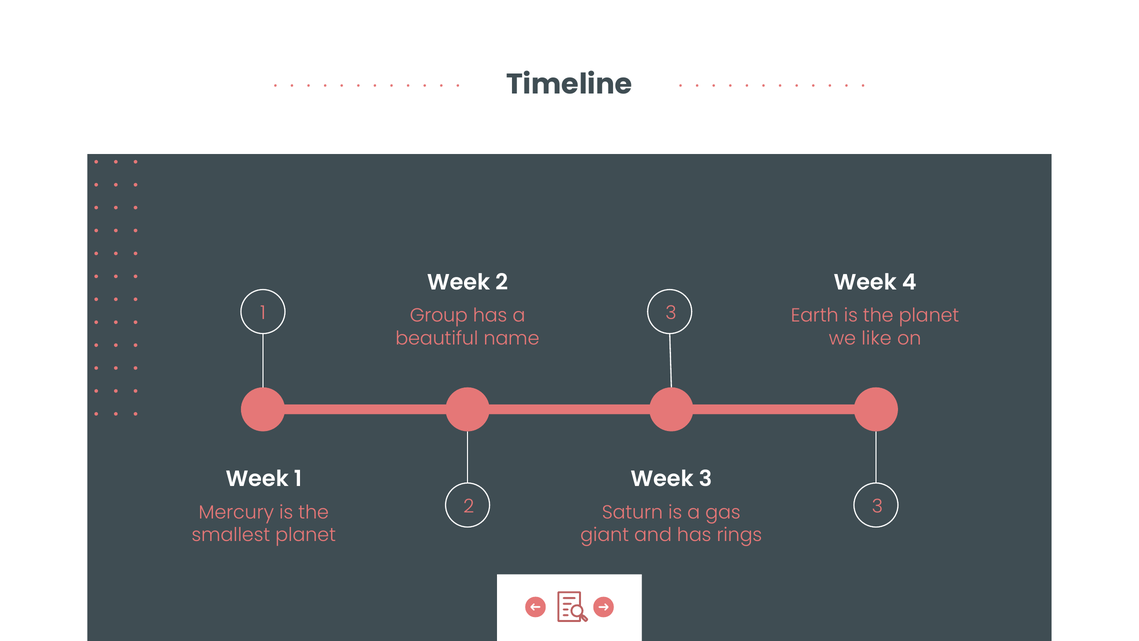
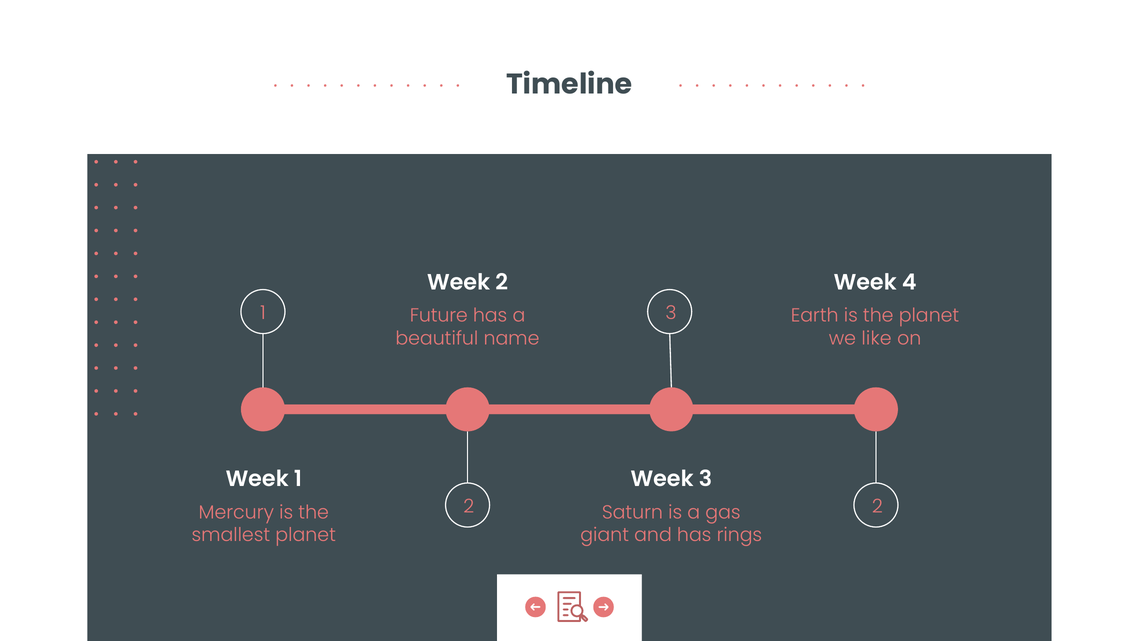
Group: Group -> Future
2 3: 3 -> 2
